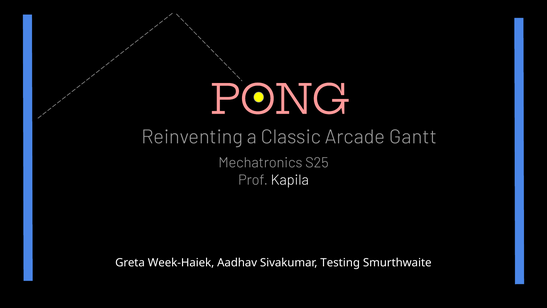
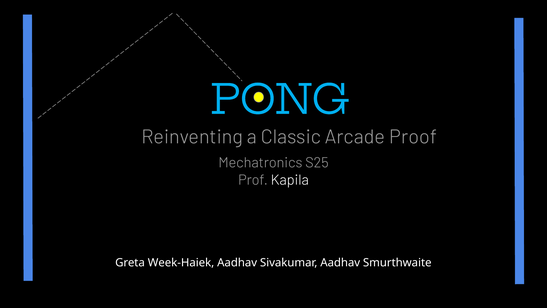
PONG colour: pink -> light blue
Gantt: Gantt -> Proof
Sivakumar Testing: Testing -> Aadhav
